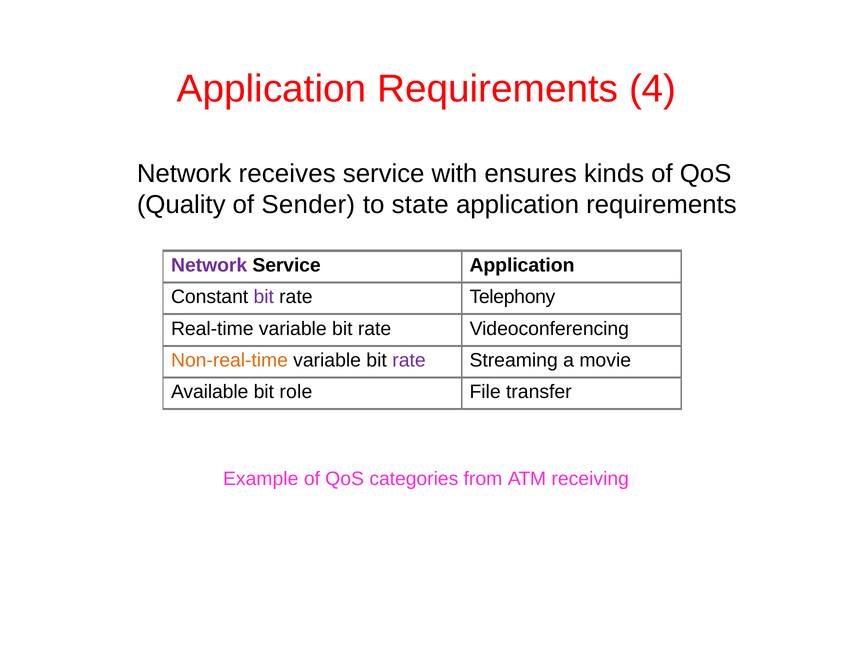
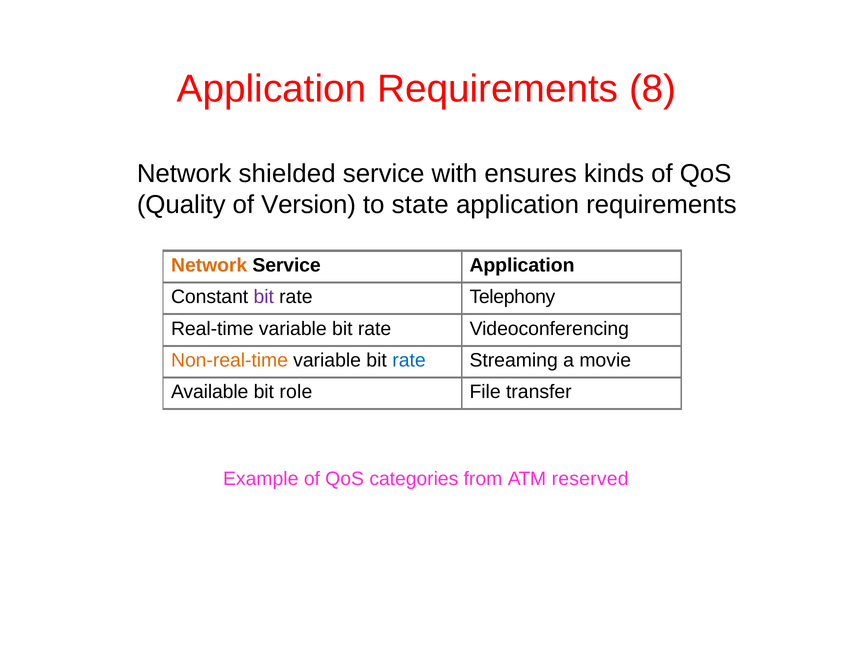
4: 4 -> 8
receives: receives -> shielded
Sender: Sender -> Version
Network at (209, 265) colour: purple -> orange
rate at (409, 360) colour: purple -> blue
receiving: receiving -> reserved
